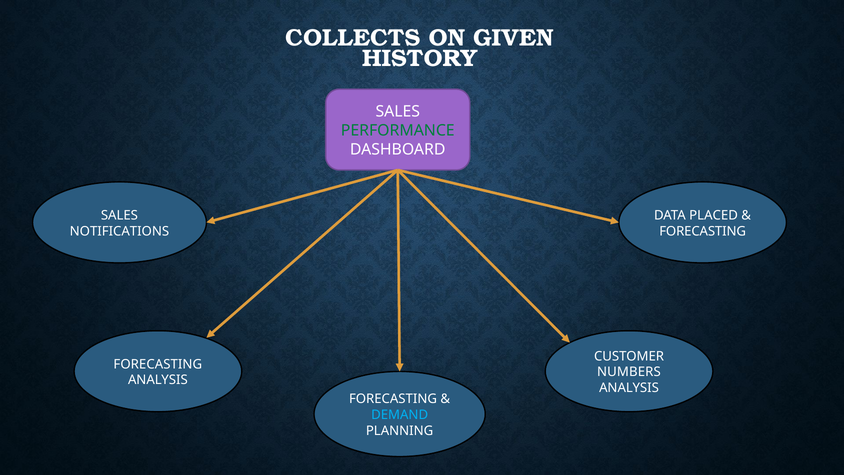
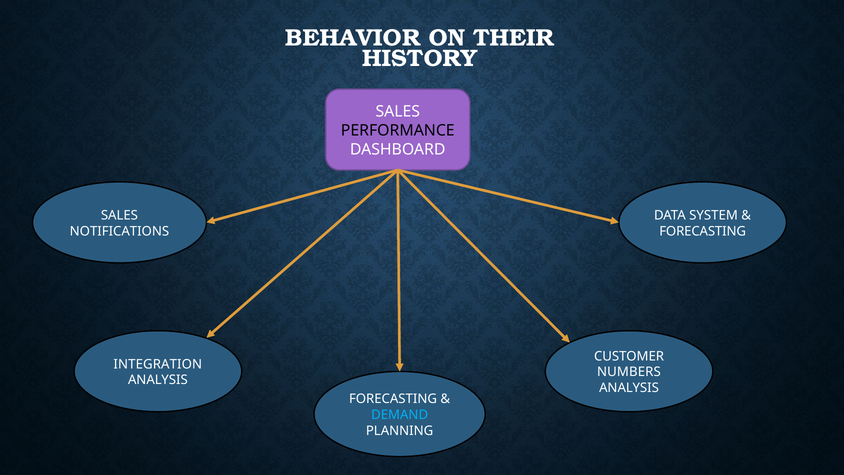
COLLECTS: COLLECTS -> BEHAVIOR
GIVEN: GIVEN -> THEIR
PERFORMANCE colour: green -> black
PLACED: PLACED -> SYSTEM
FORECASTING at (158, 364): FORECASTING -> INTEGRATION
